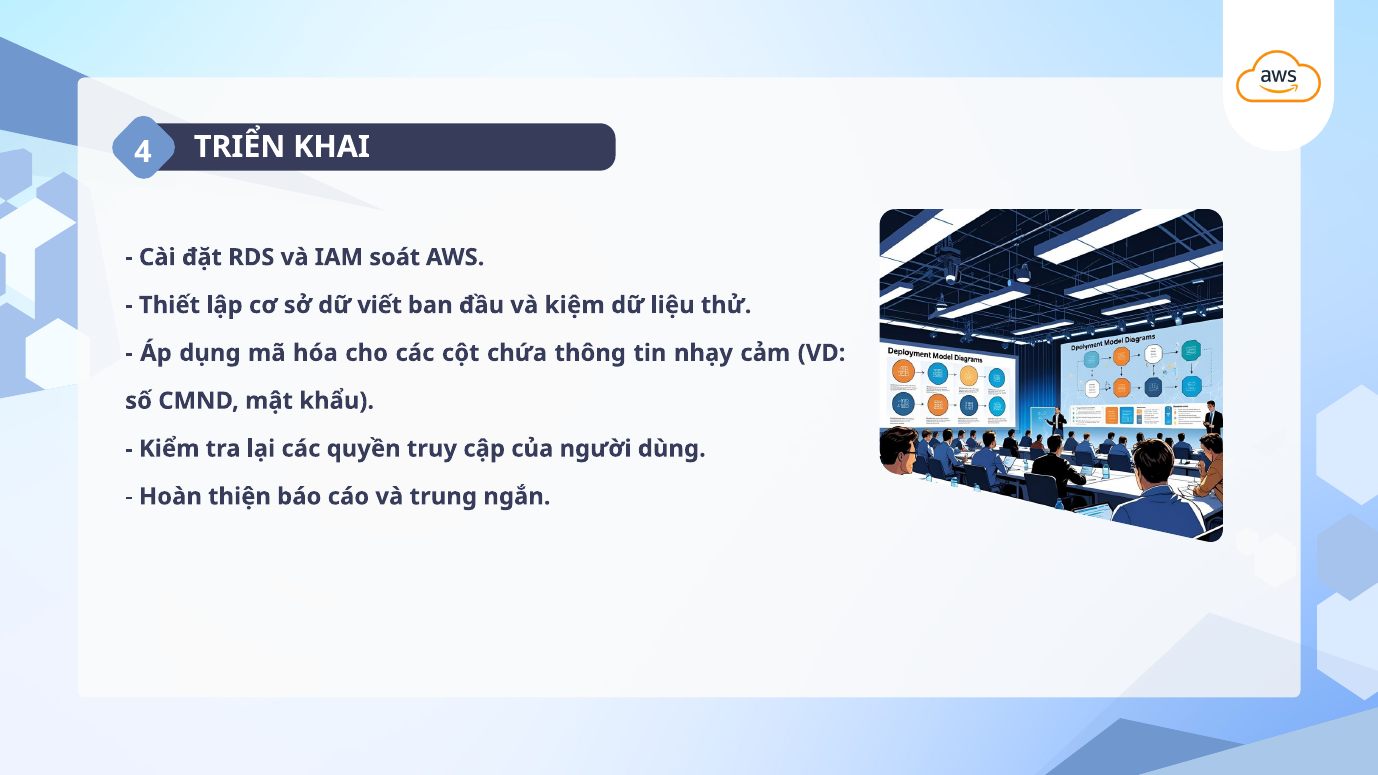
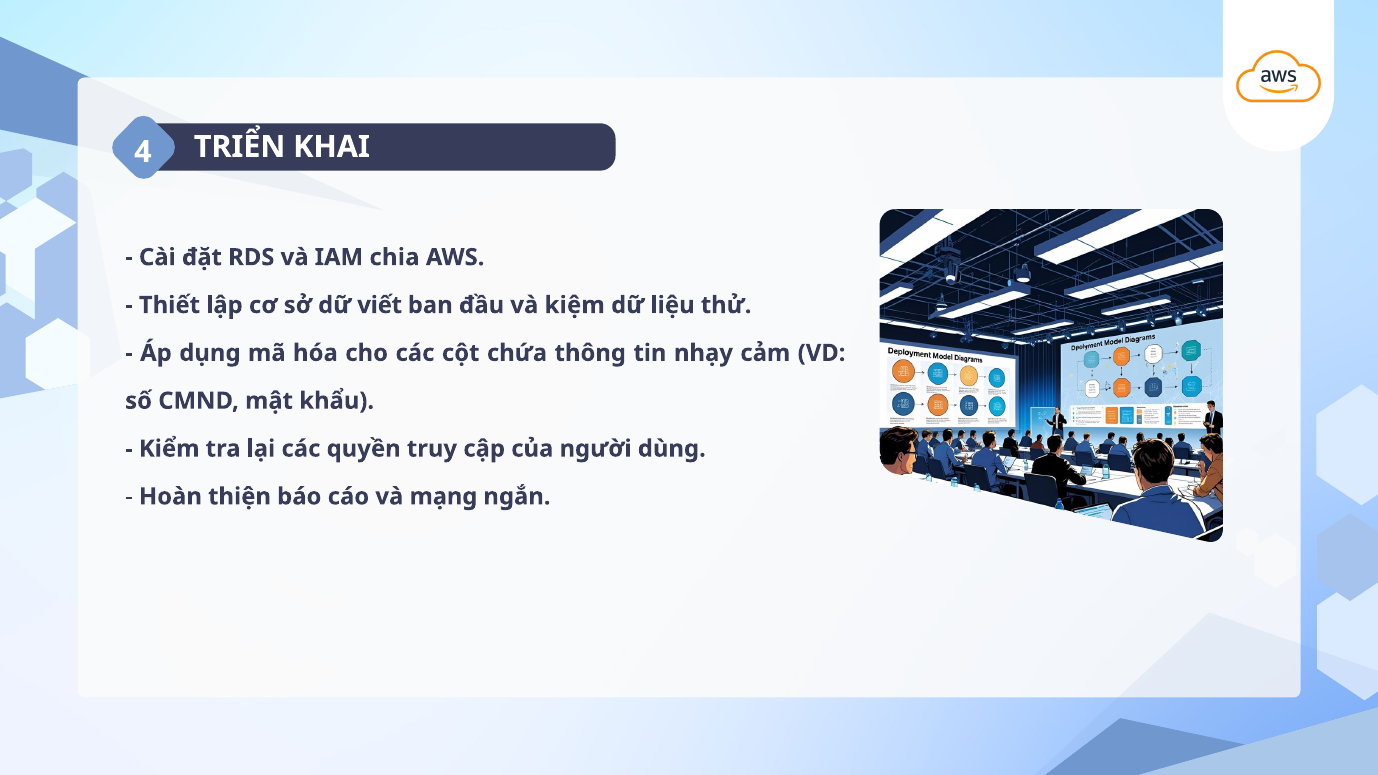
soát: soát -> chia
trung: trung -> mạng
